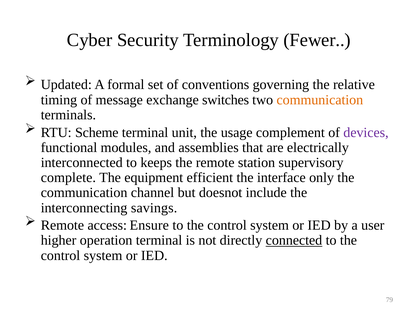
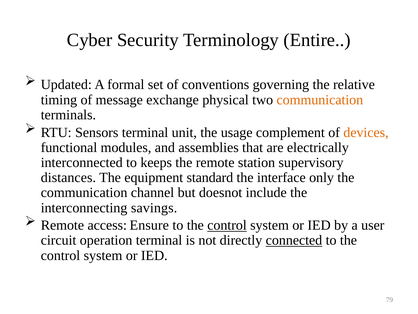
Fewer: Fewer -> Entire
switches: switches -> physical
Scheme: Scheme -> Sensors
devices colour: purple -> orange
complete: complete -> distances
efficient: efficient -> standard
control at (227, 225) underline: none -> present
higher: higher -> circuit
